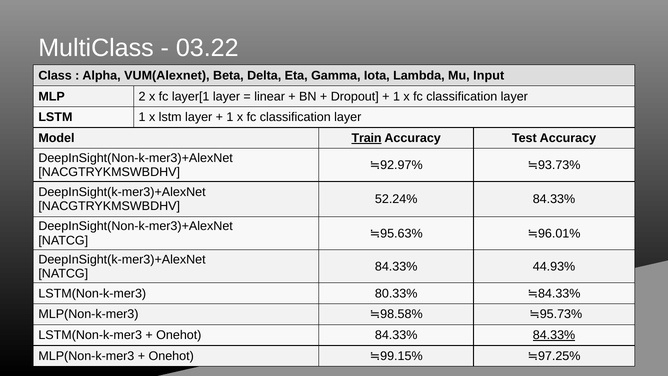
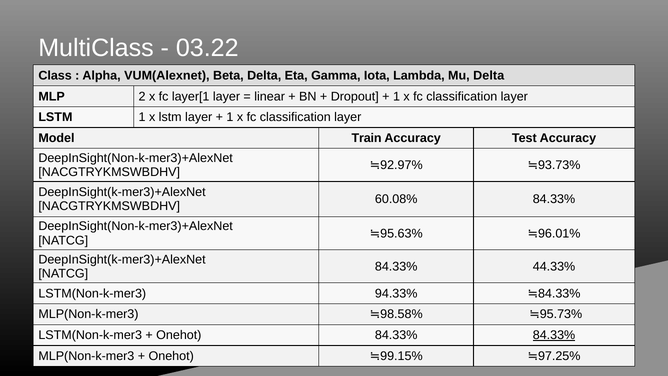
Mu Input: Input -> Delta
Train underline: present -> none
52.24%: 52.24% -> 60.08%
44.93%: 44.93% -> 44.33%
80.33%: 80.33% -> 94.33%
